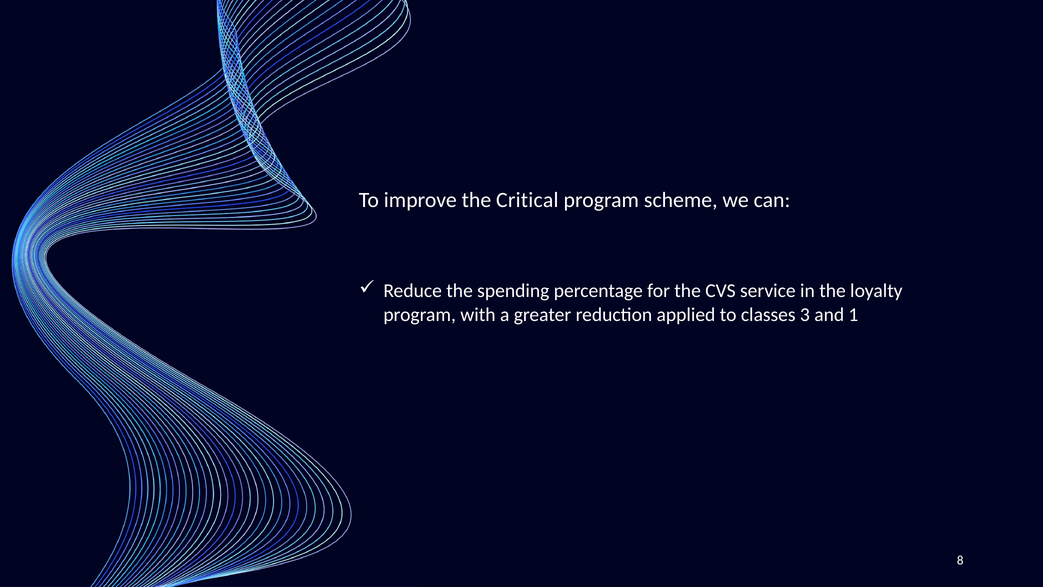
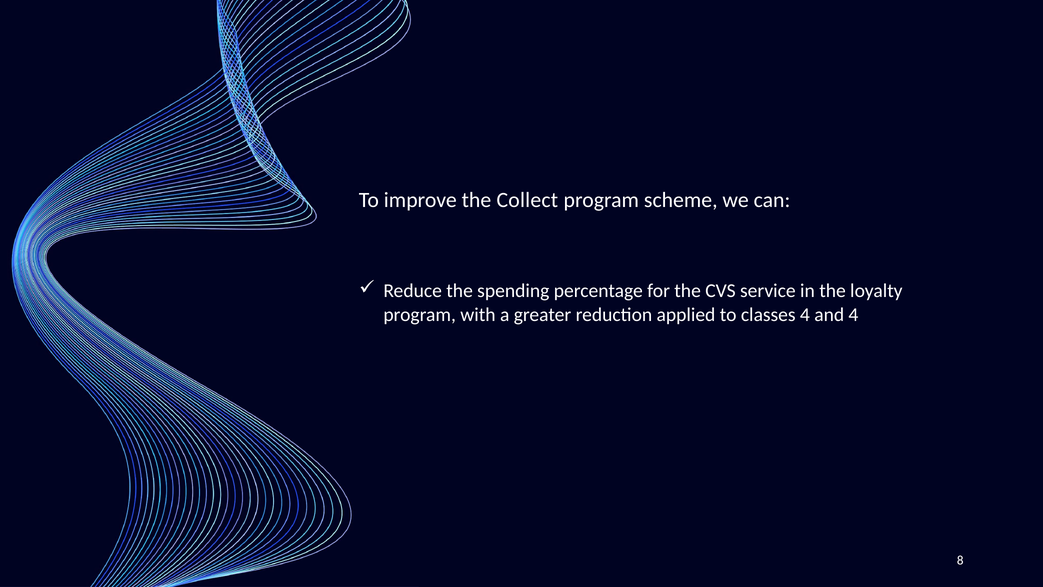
Critical: Critical -> Collect
classes 3: 3 -> 4
and 1: 1 -> 4
